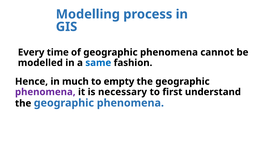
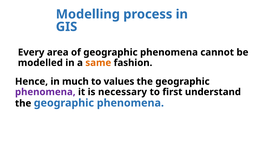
time: time -> area
same colour: blue -> orange
empty: empty -> values
